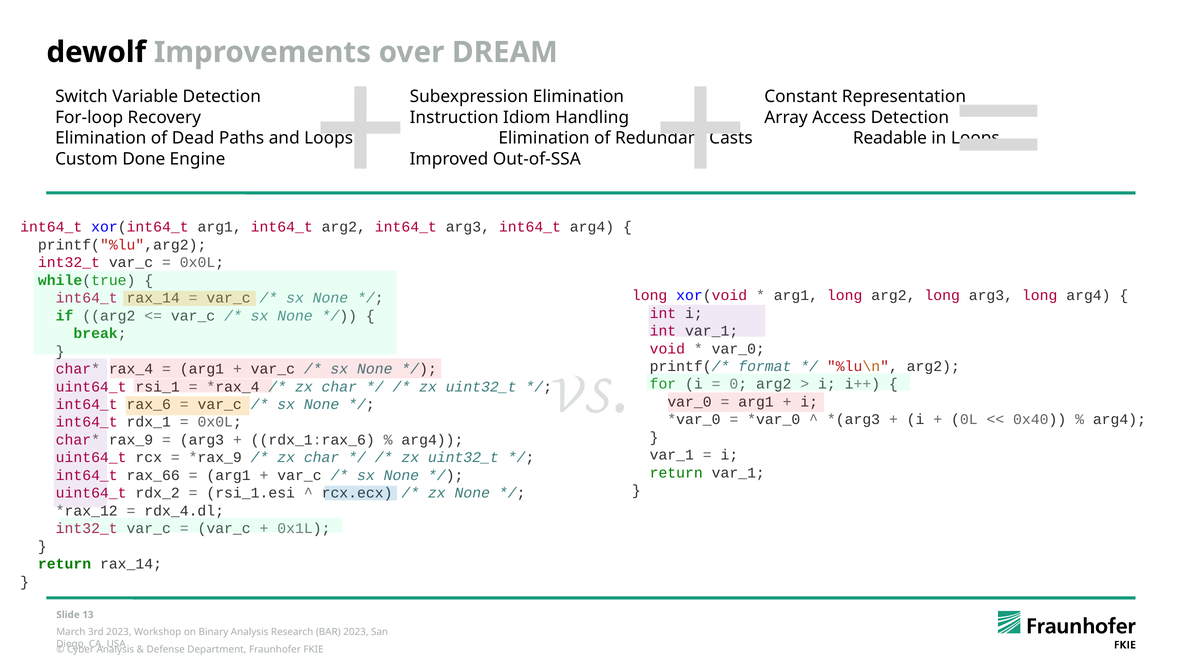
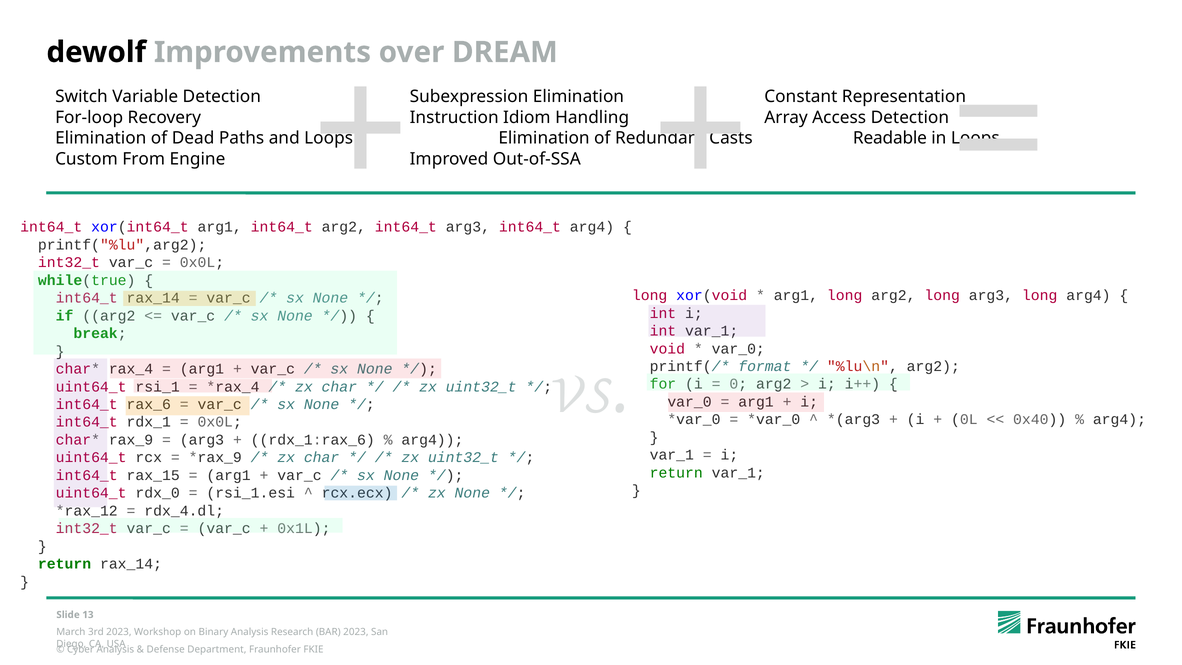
Done: Done -> From
rax_66: rax_66 -> rax_15
rdx_2: rdx_2 -> rdx_0
